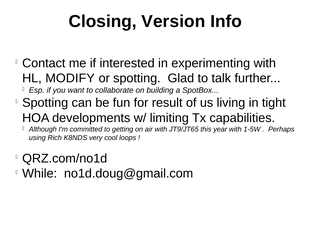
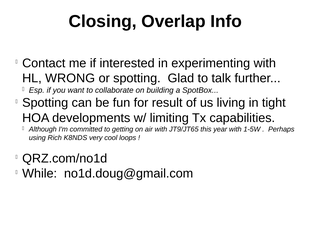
Version: Version -> Overlap
MODIFY: MODIFY -> WRONG
